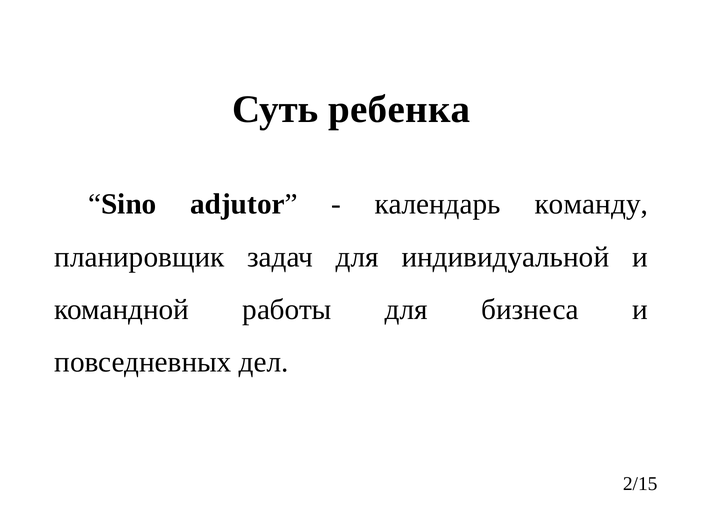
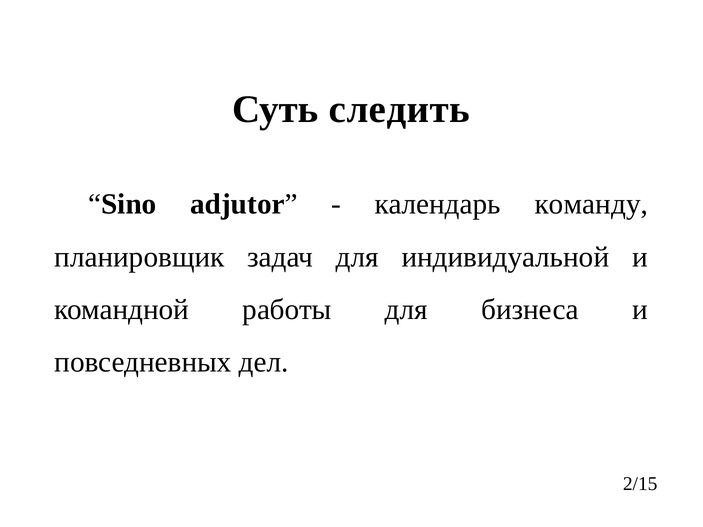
ребенка: ребенка -> следить
